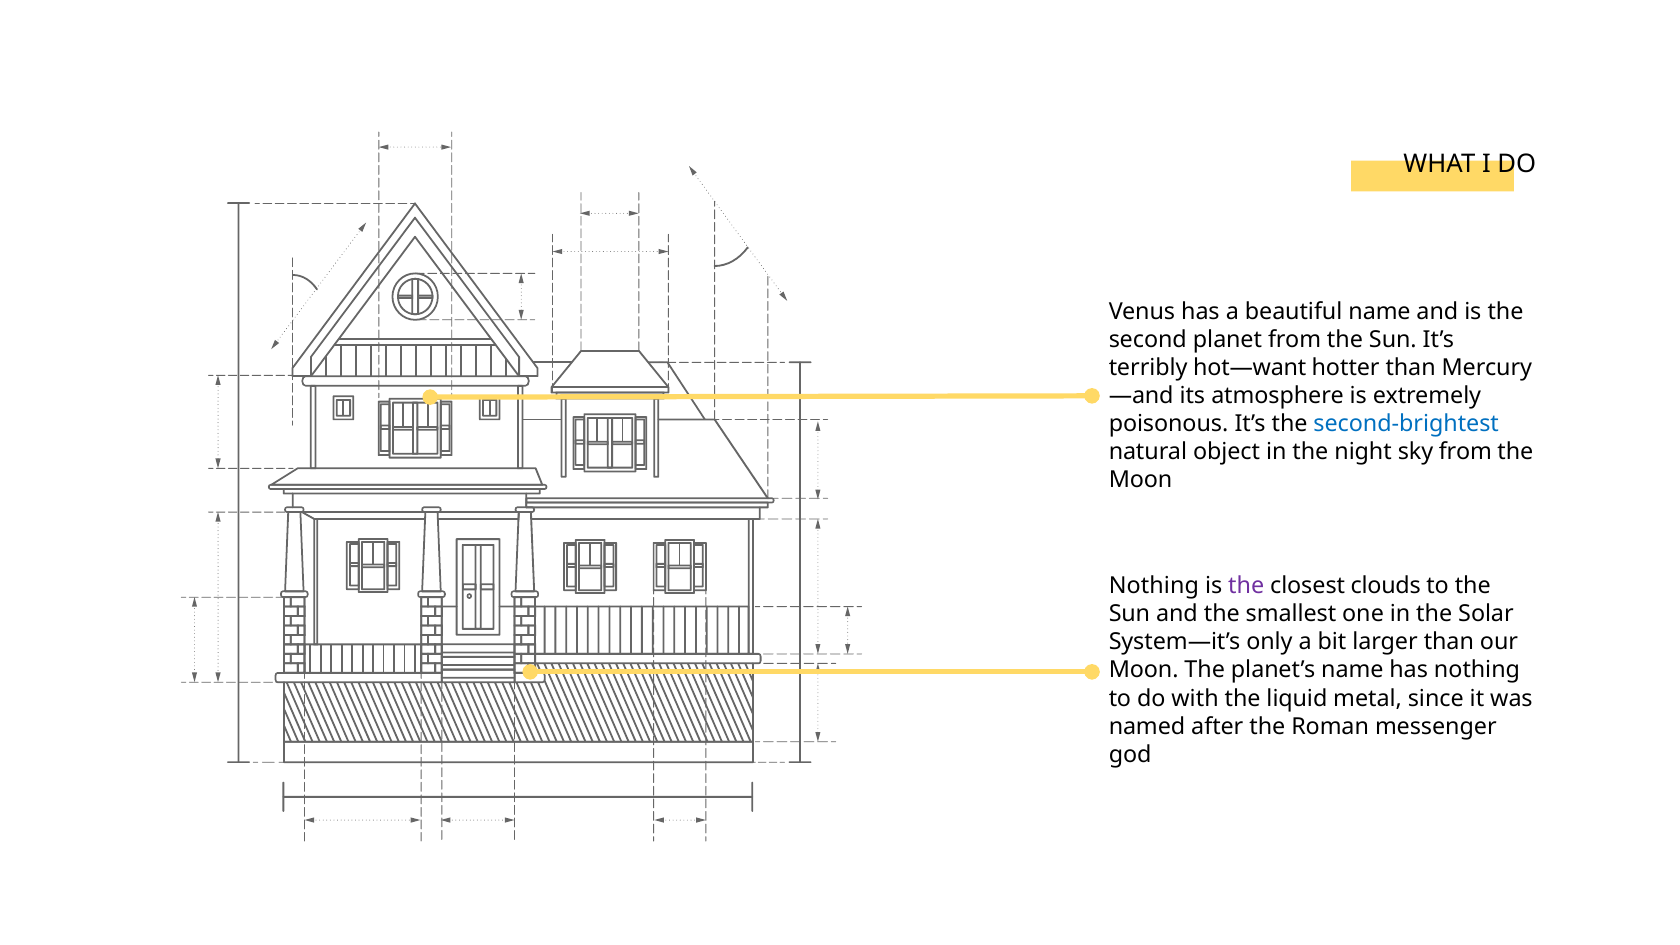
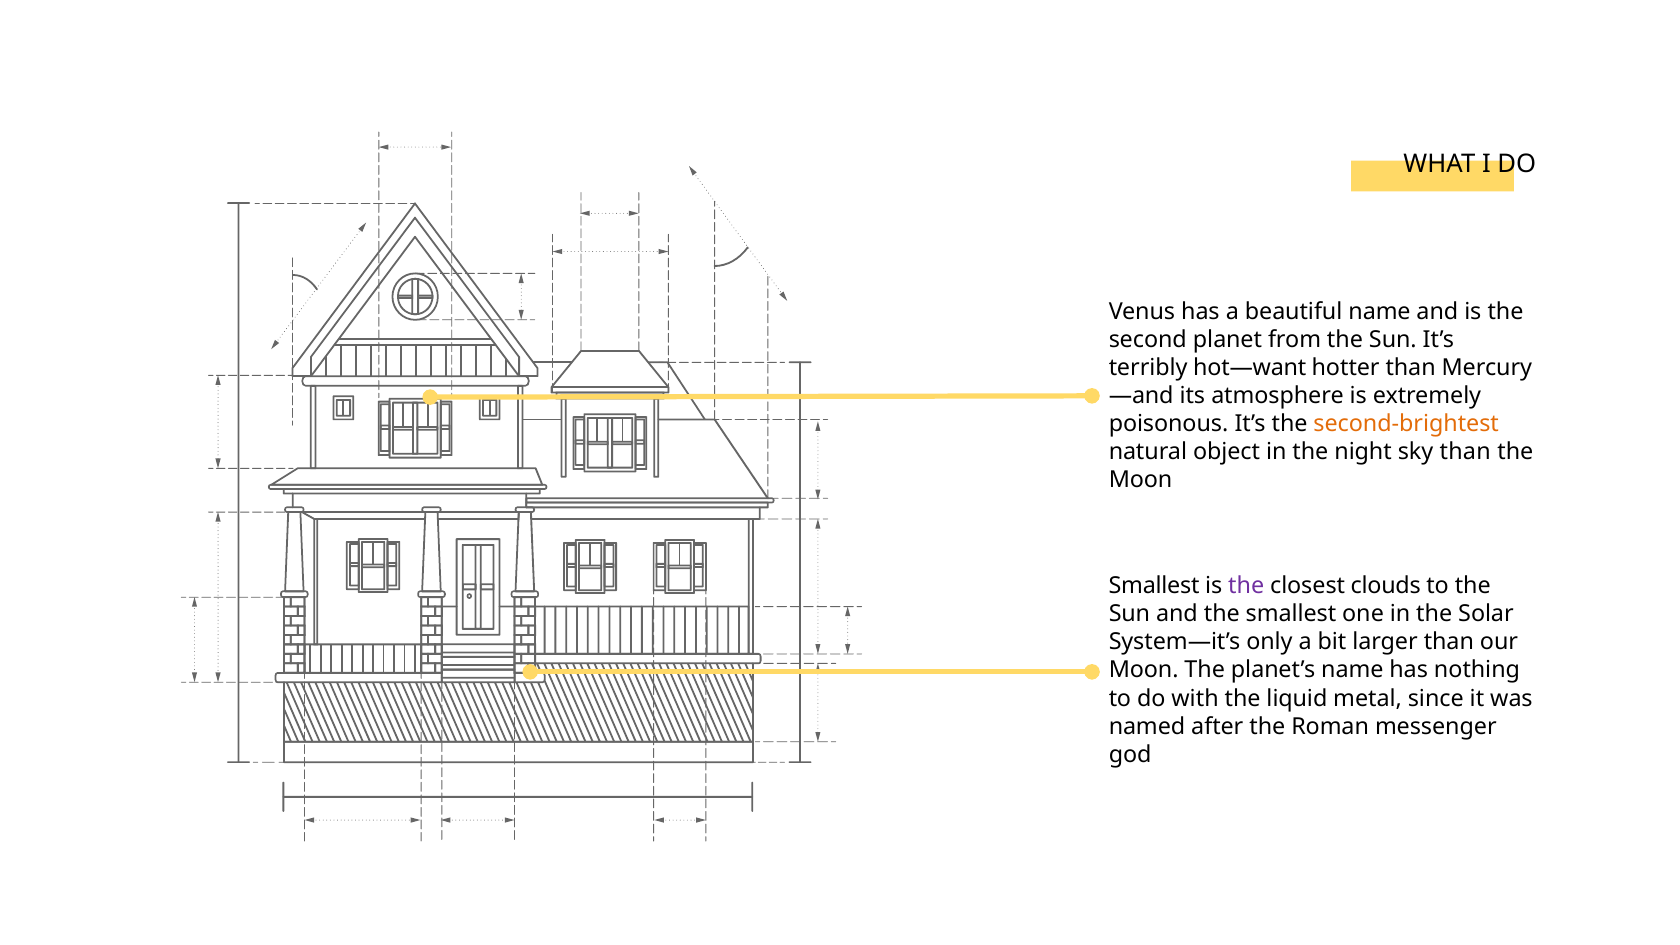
second-brightest colour: blue -> orange
sky from: from -> than
Nothing at (1154, 586): Nothing -> Smallest
